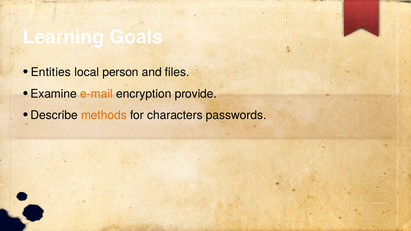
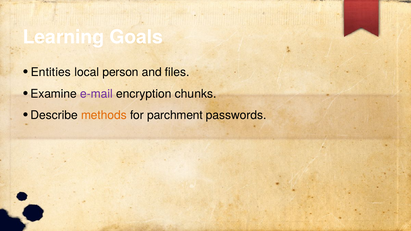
e-mail colour: orange -> purple
provide: provide -> chunks
characters: characters -> parchment
